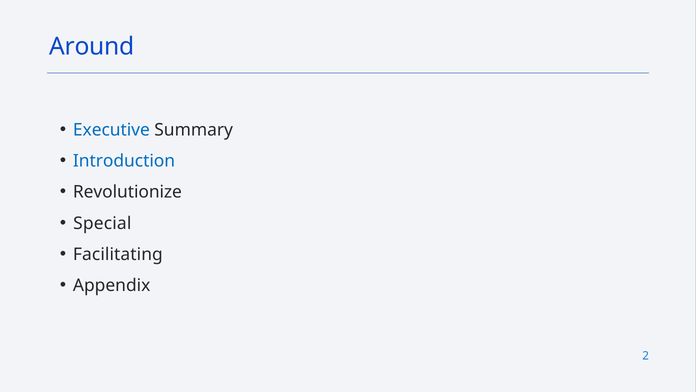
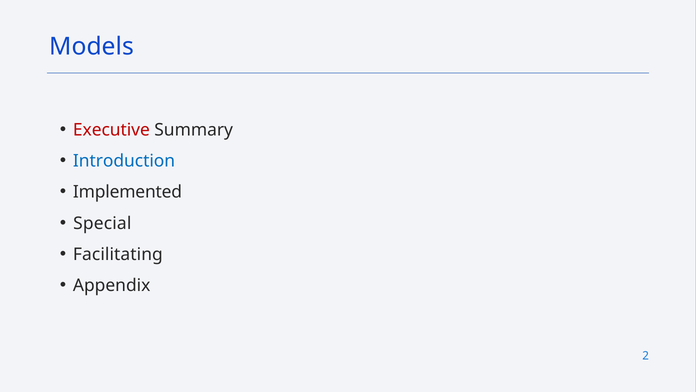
Around: Around -> Models
Executive colour: blue -> red
Revolutionize: Revolutionize -> Implemented
